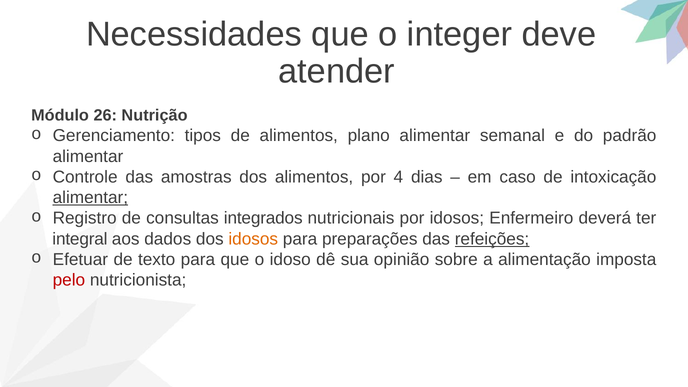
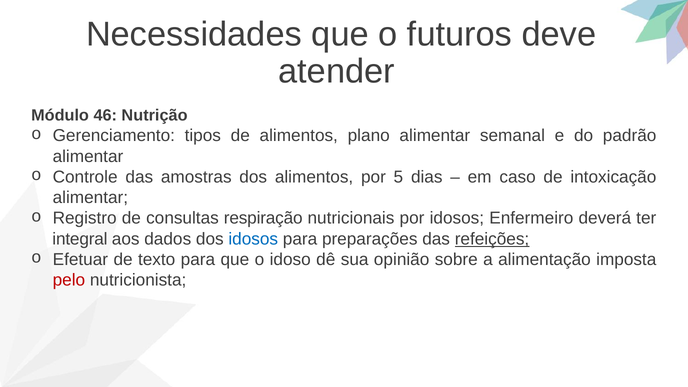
integer: integer -> futuros
26: 26 -> 46
4: 4 -> 5
alimentar at (90, 198) underline: present -> none
integrados: integrados -> respiração
idosos at (253, 239) colour: orange -> blue
